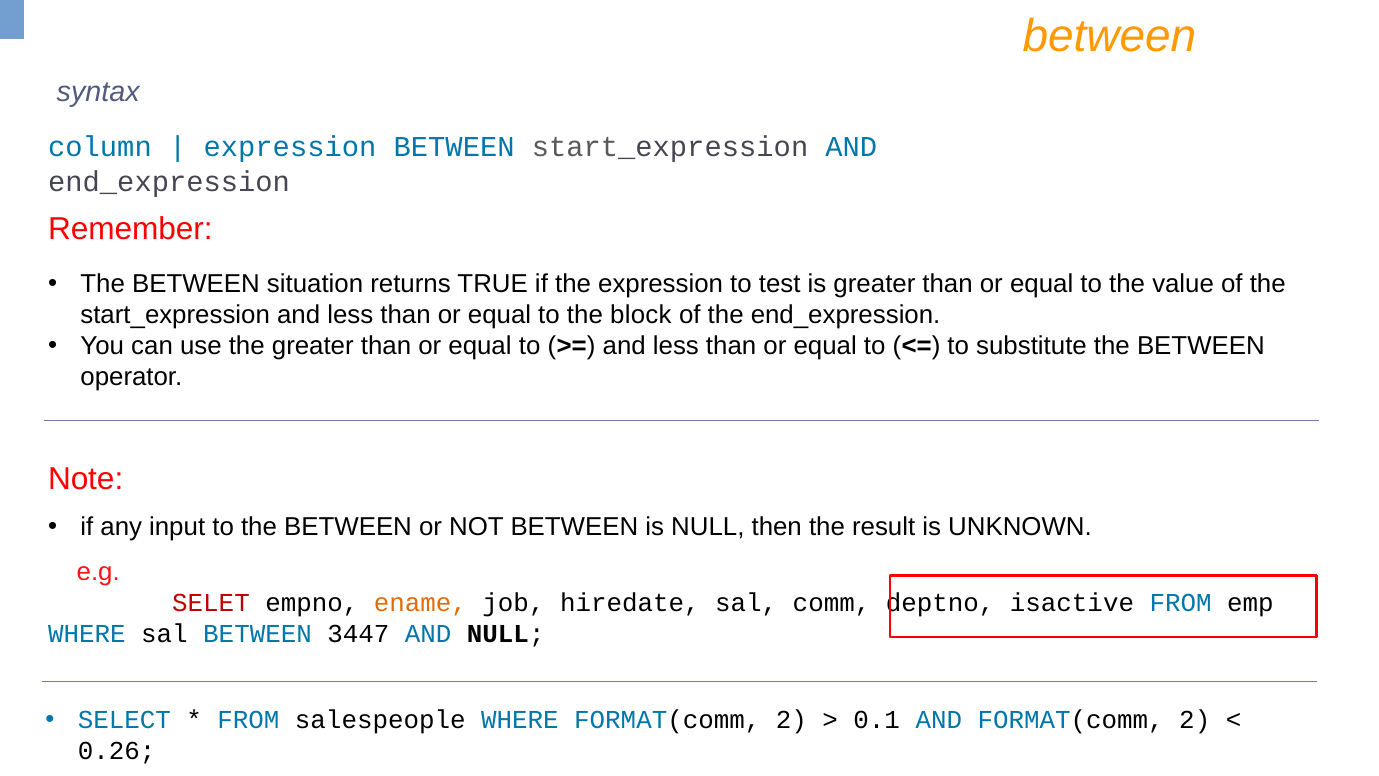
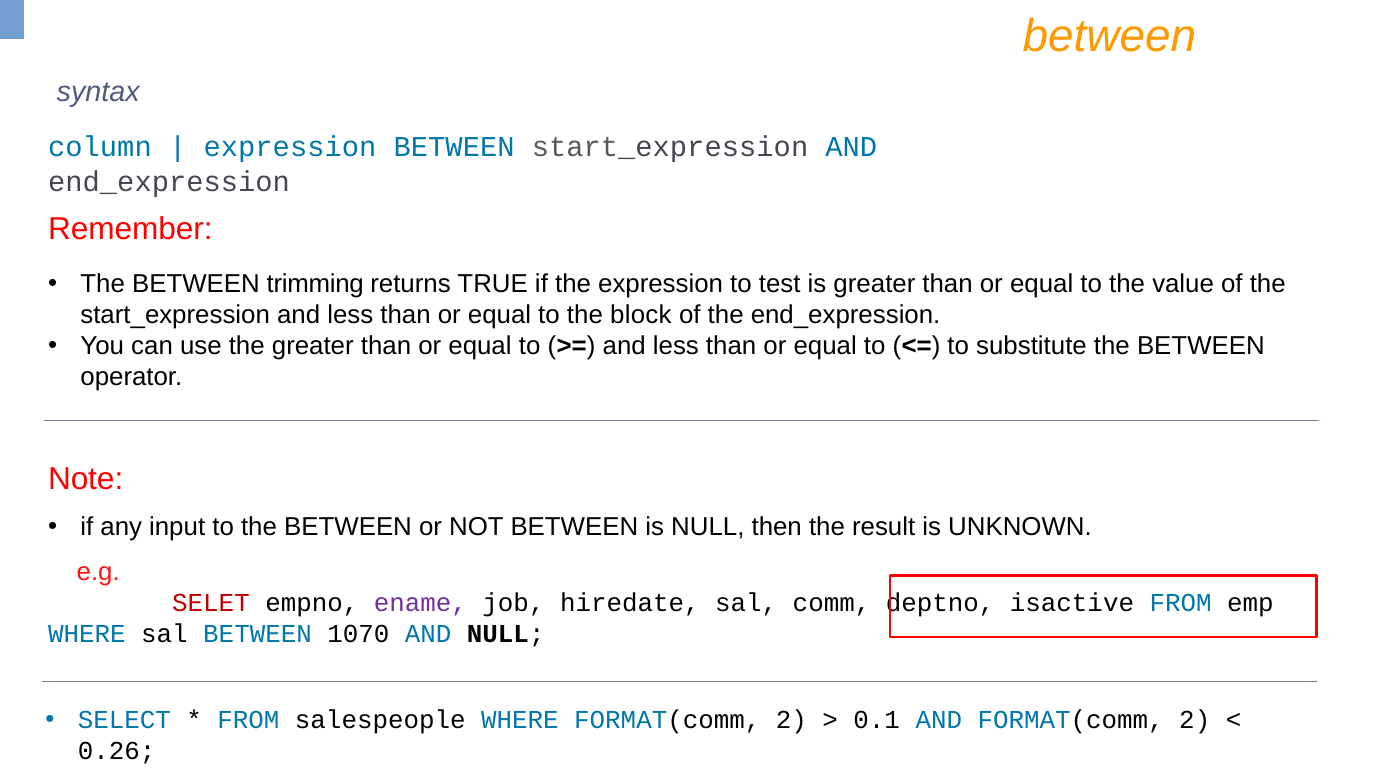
situation: situation -> trimming
ename colour: orange -> purple
3447: 3447 -> 1070
